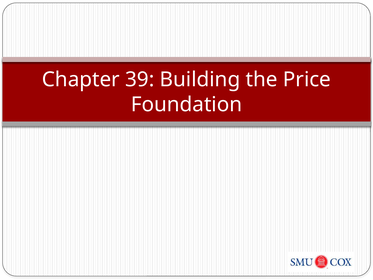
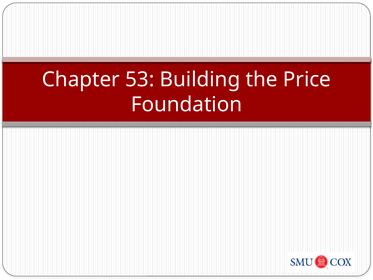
39: 39 -> 53
